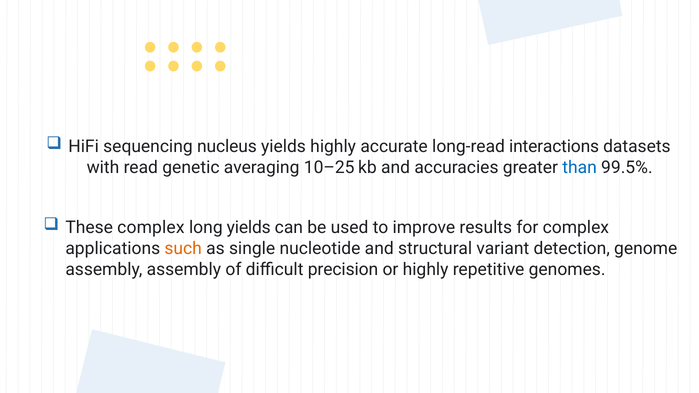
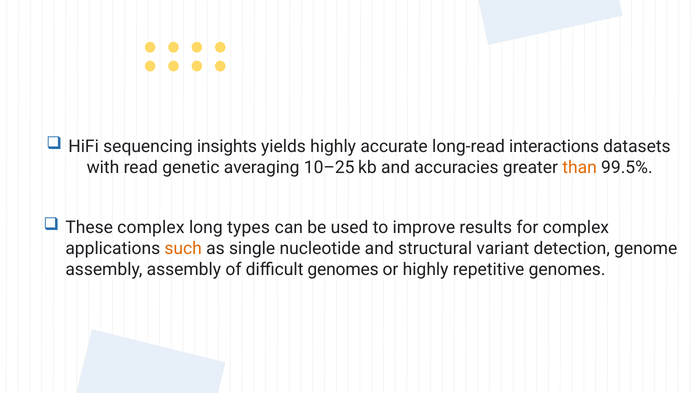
nucleus: nucleus -> insights
than colour: blue -> orange
long yields: yields -> types
difficult precision: precision -> genomes
